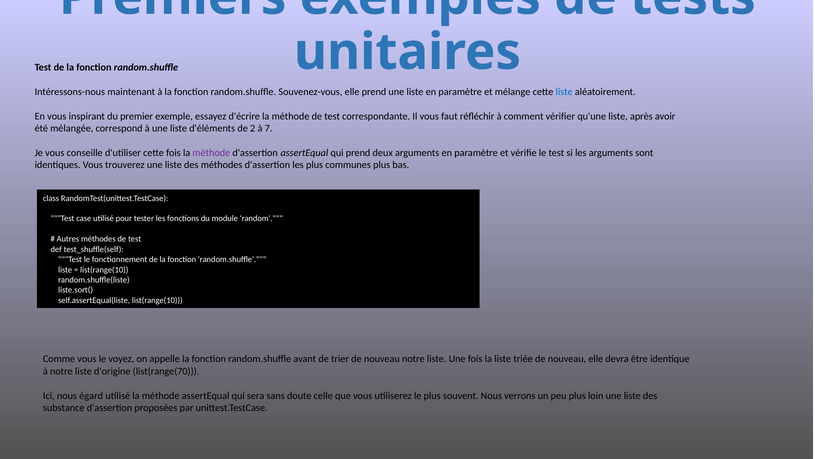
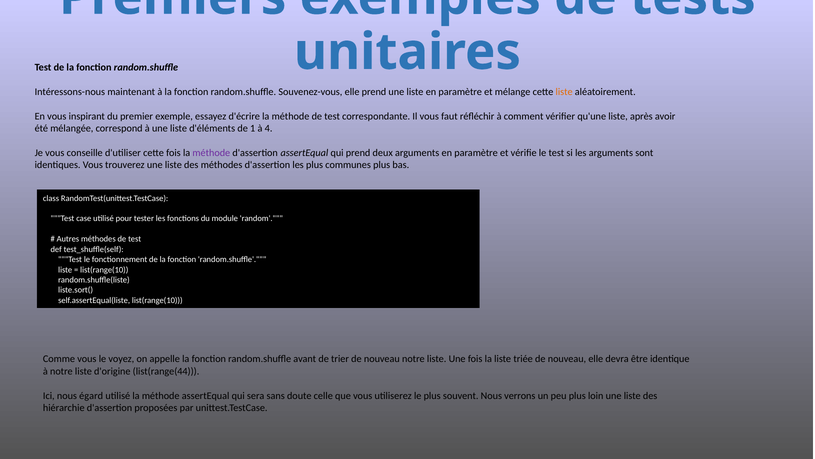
liste at (564, 92) colour: blue -> orange
2: 2 -> 1
7: 7 -> 4
list(range(70: list(range(70 -> list(range(44
substance: substance -> hiérarchie
